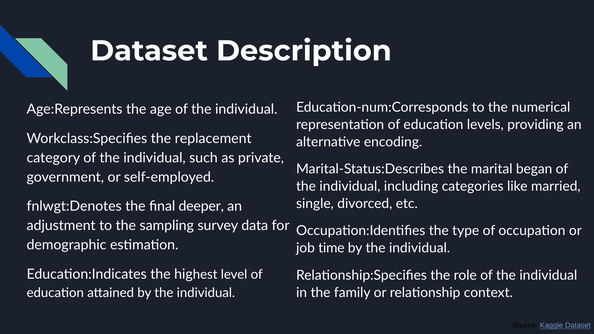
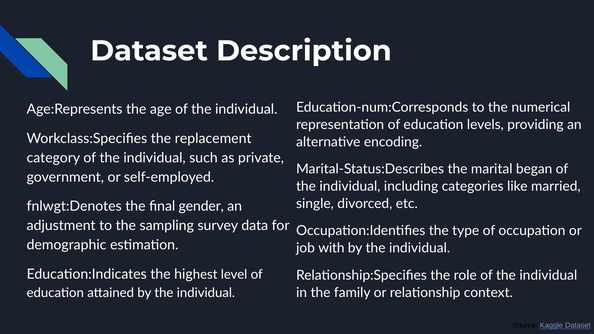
deeper: deeper -> gender
time: time -> with
